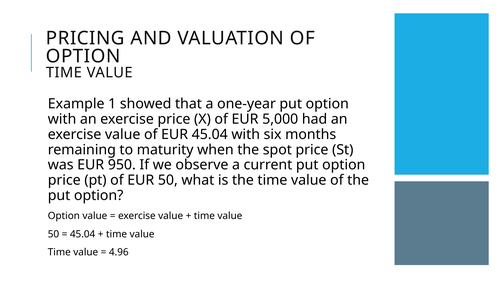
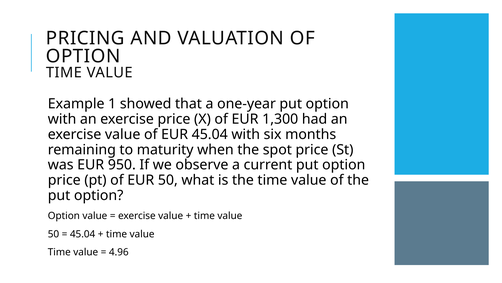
5,000: 5,000 -> 1,300
